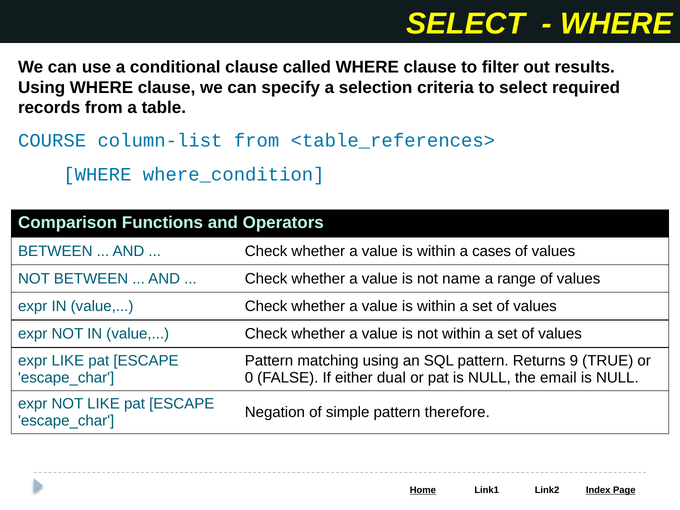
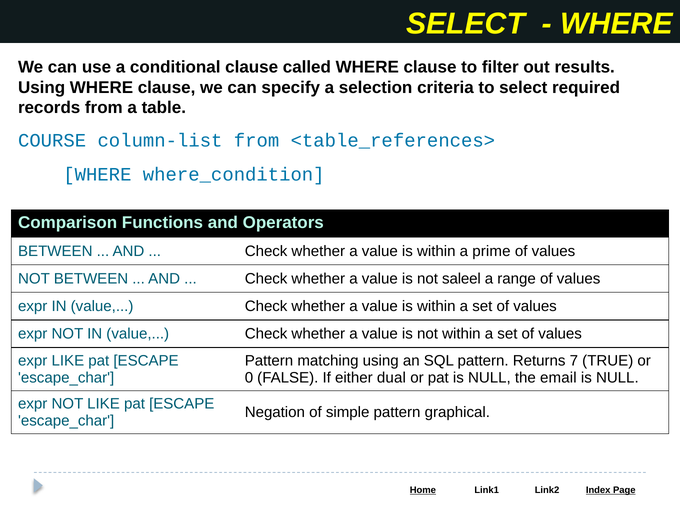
cases: cases -> prime
name: name -> saleel
9: 9 -> 7
therefore: therefore -> graphical
